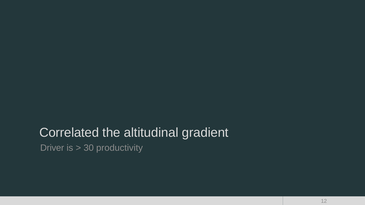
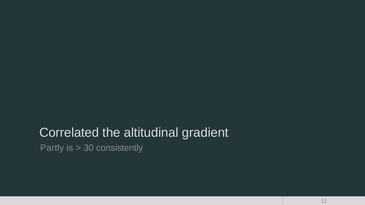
Driver: Driver -> Partly
productivity: productivity -> consistently
